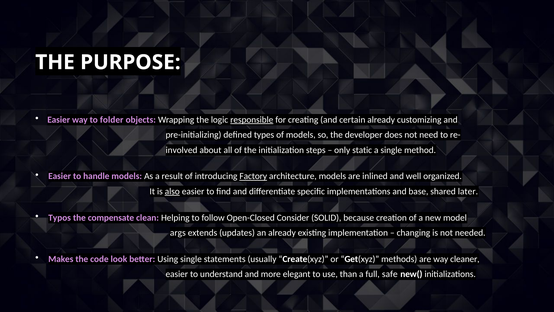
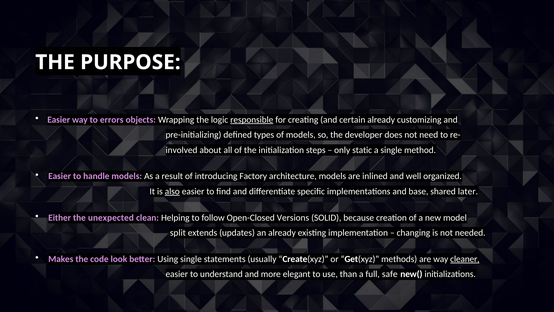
folder: folder -> errors
Factory underline: present -> none
Typos: Typos -> Either
compensate: compensate -> unexpected
Consider: Consider -> Versions
args: args -> split
cleaner underline: none -> present
